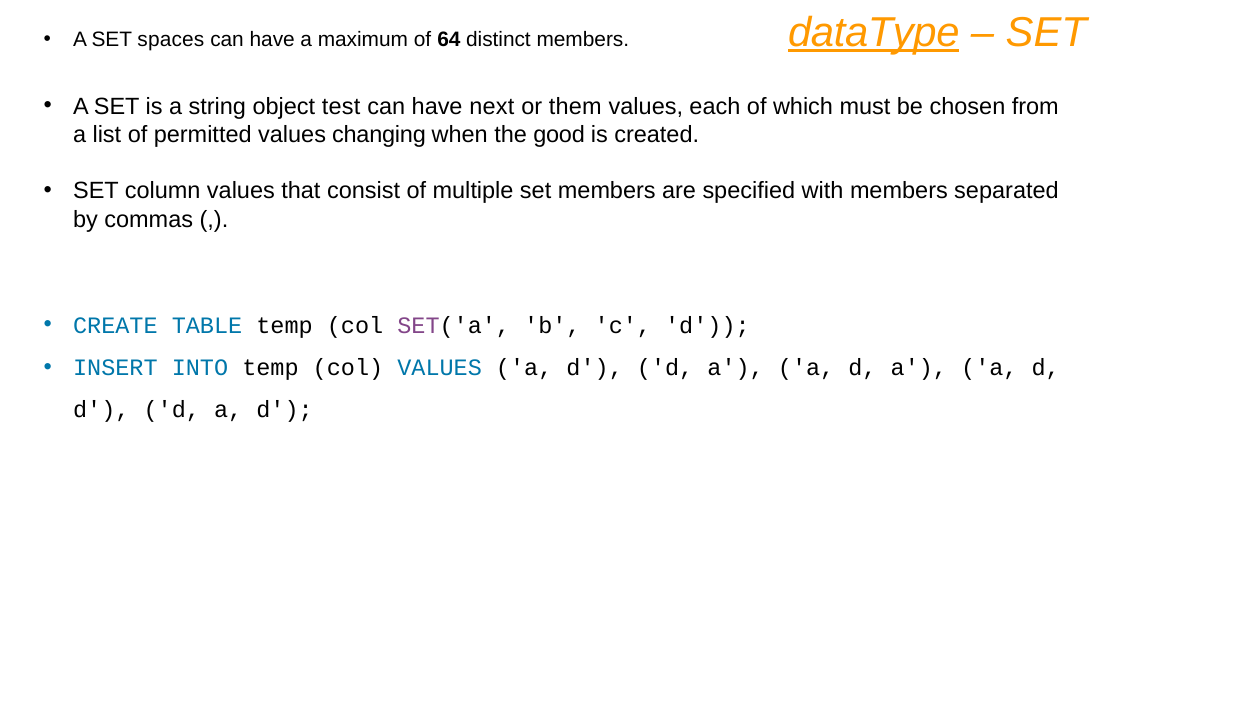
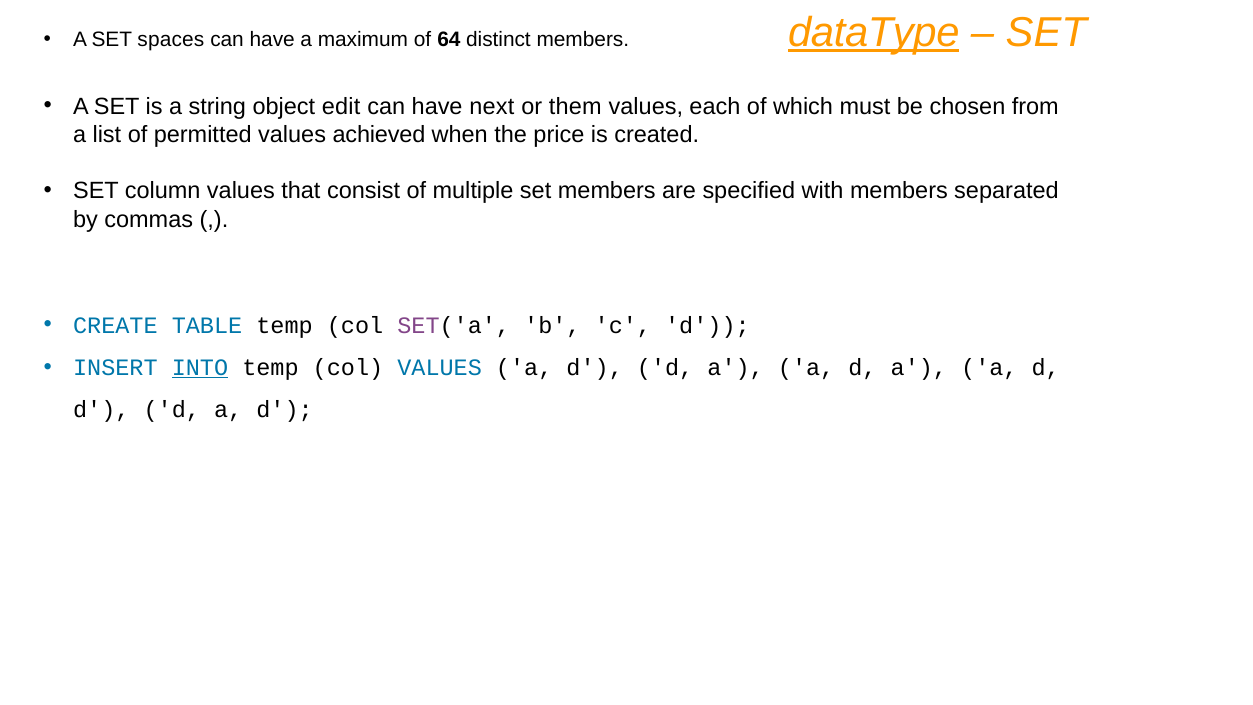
test: test -> edit
changing: changing -> achieved
good: good -> price
INTO underline: none -> present
